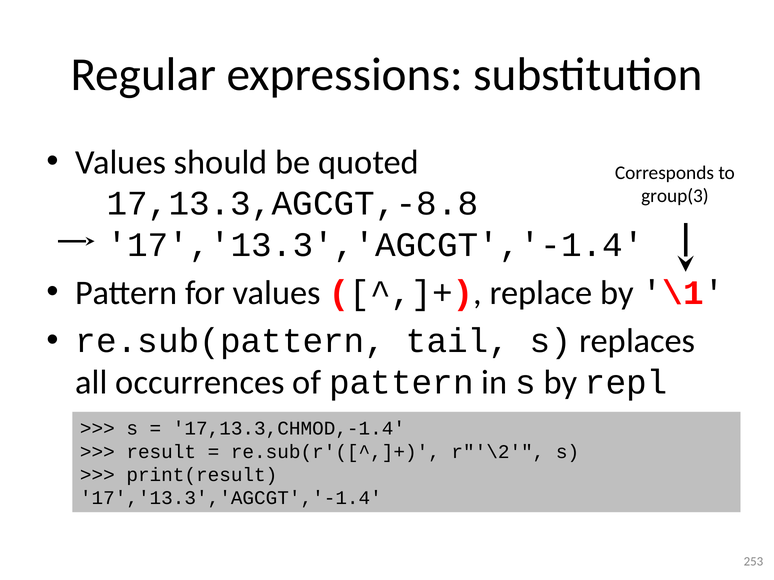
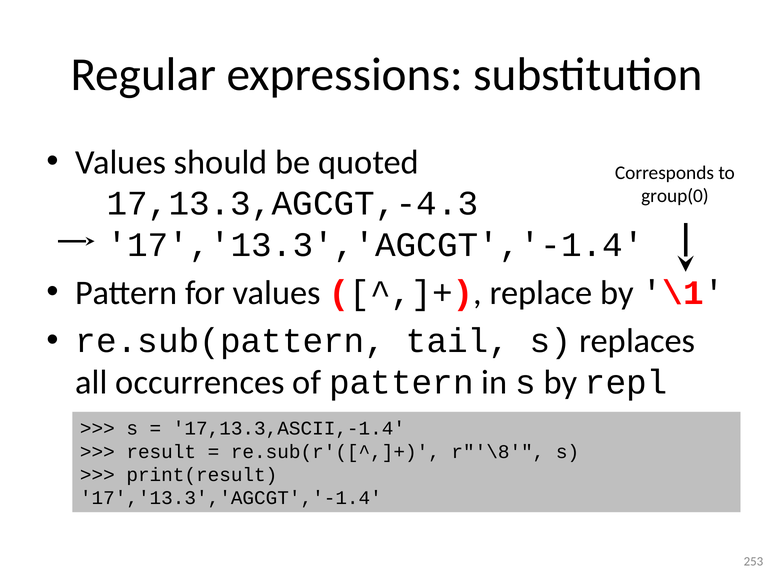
group(3: group(3 -> group(0
17,13.3,AGCGT,-8.8: 17,13.3,AGCGT,-8.8 -> 17,13.3,AGCGT,-4.3
17,13.3,CHMOD,-1.4: 17,13.3,CHMOD,-1.4 -> 17,13.3,ASCII,-1.4
r"'\2: r"'\2 -> r"'\8
